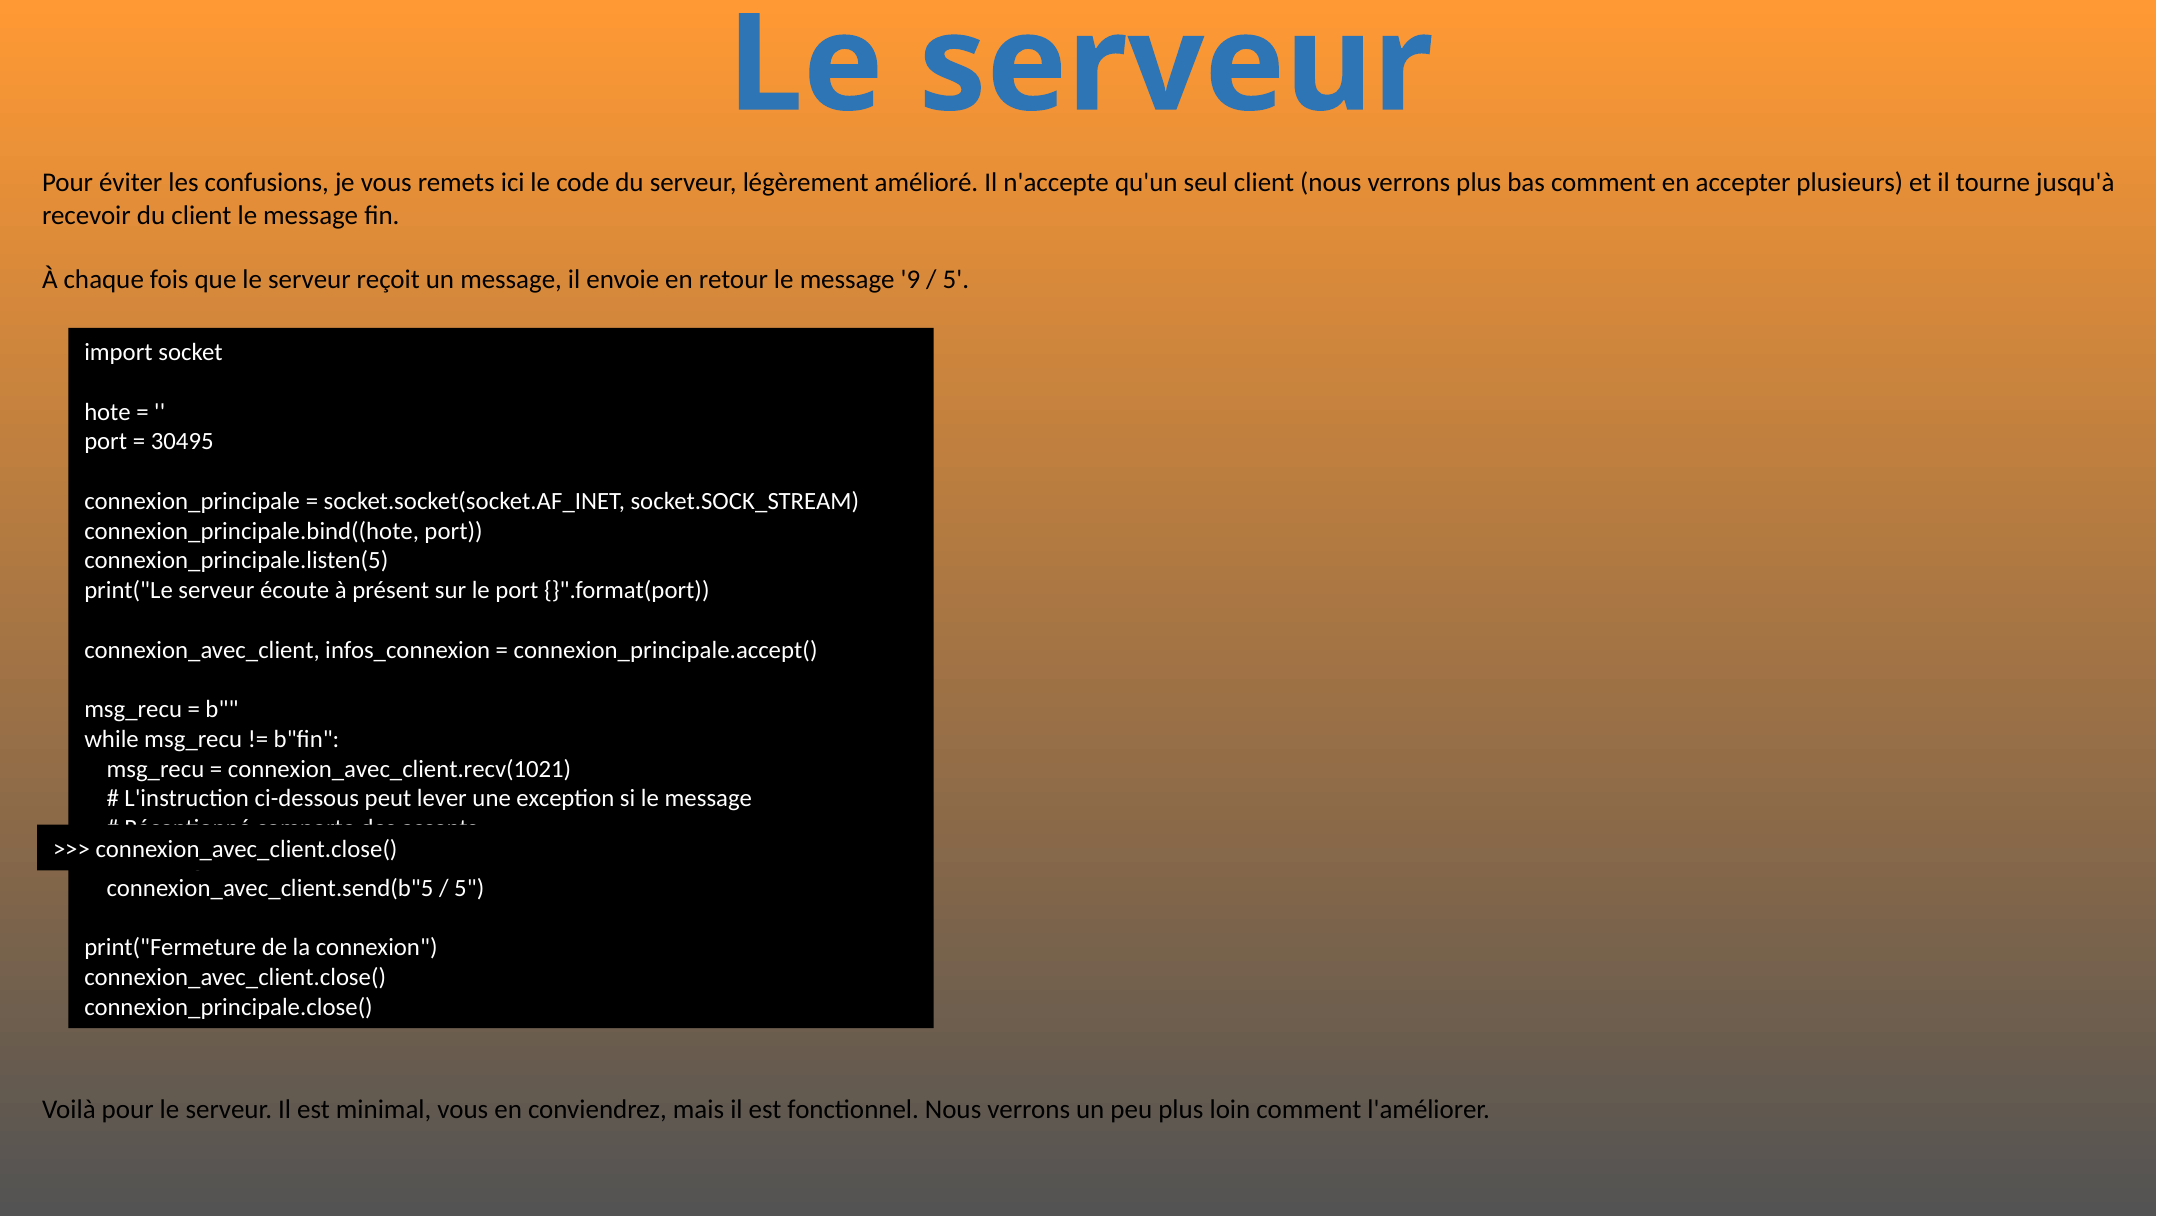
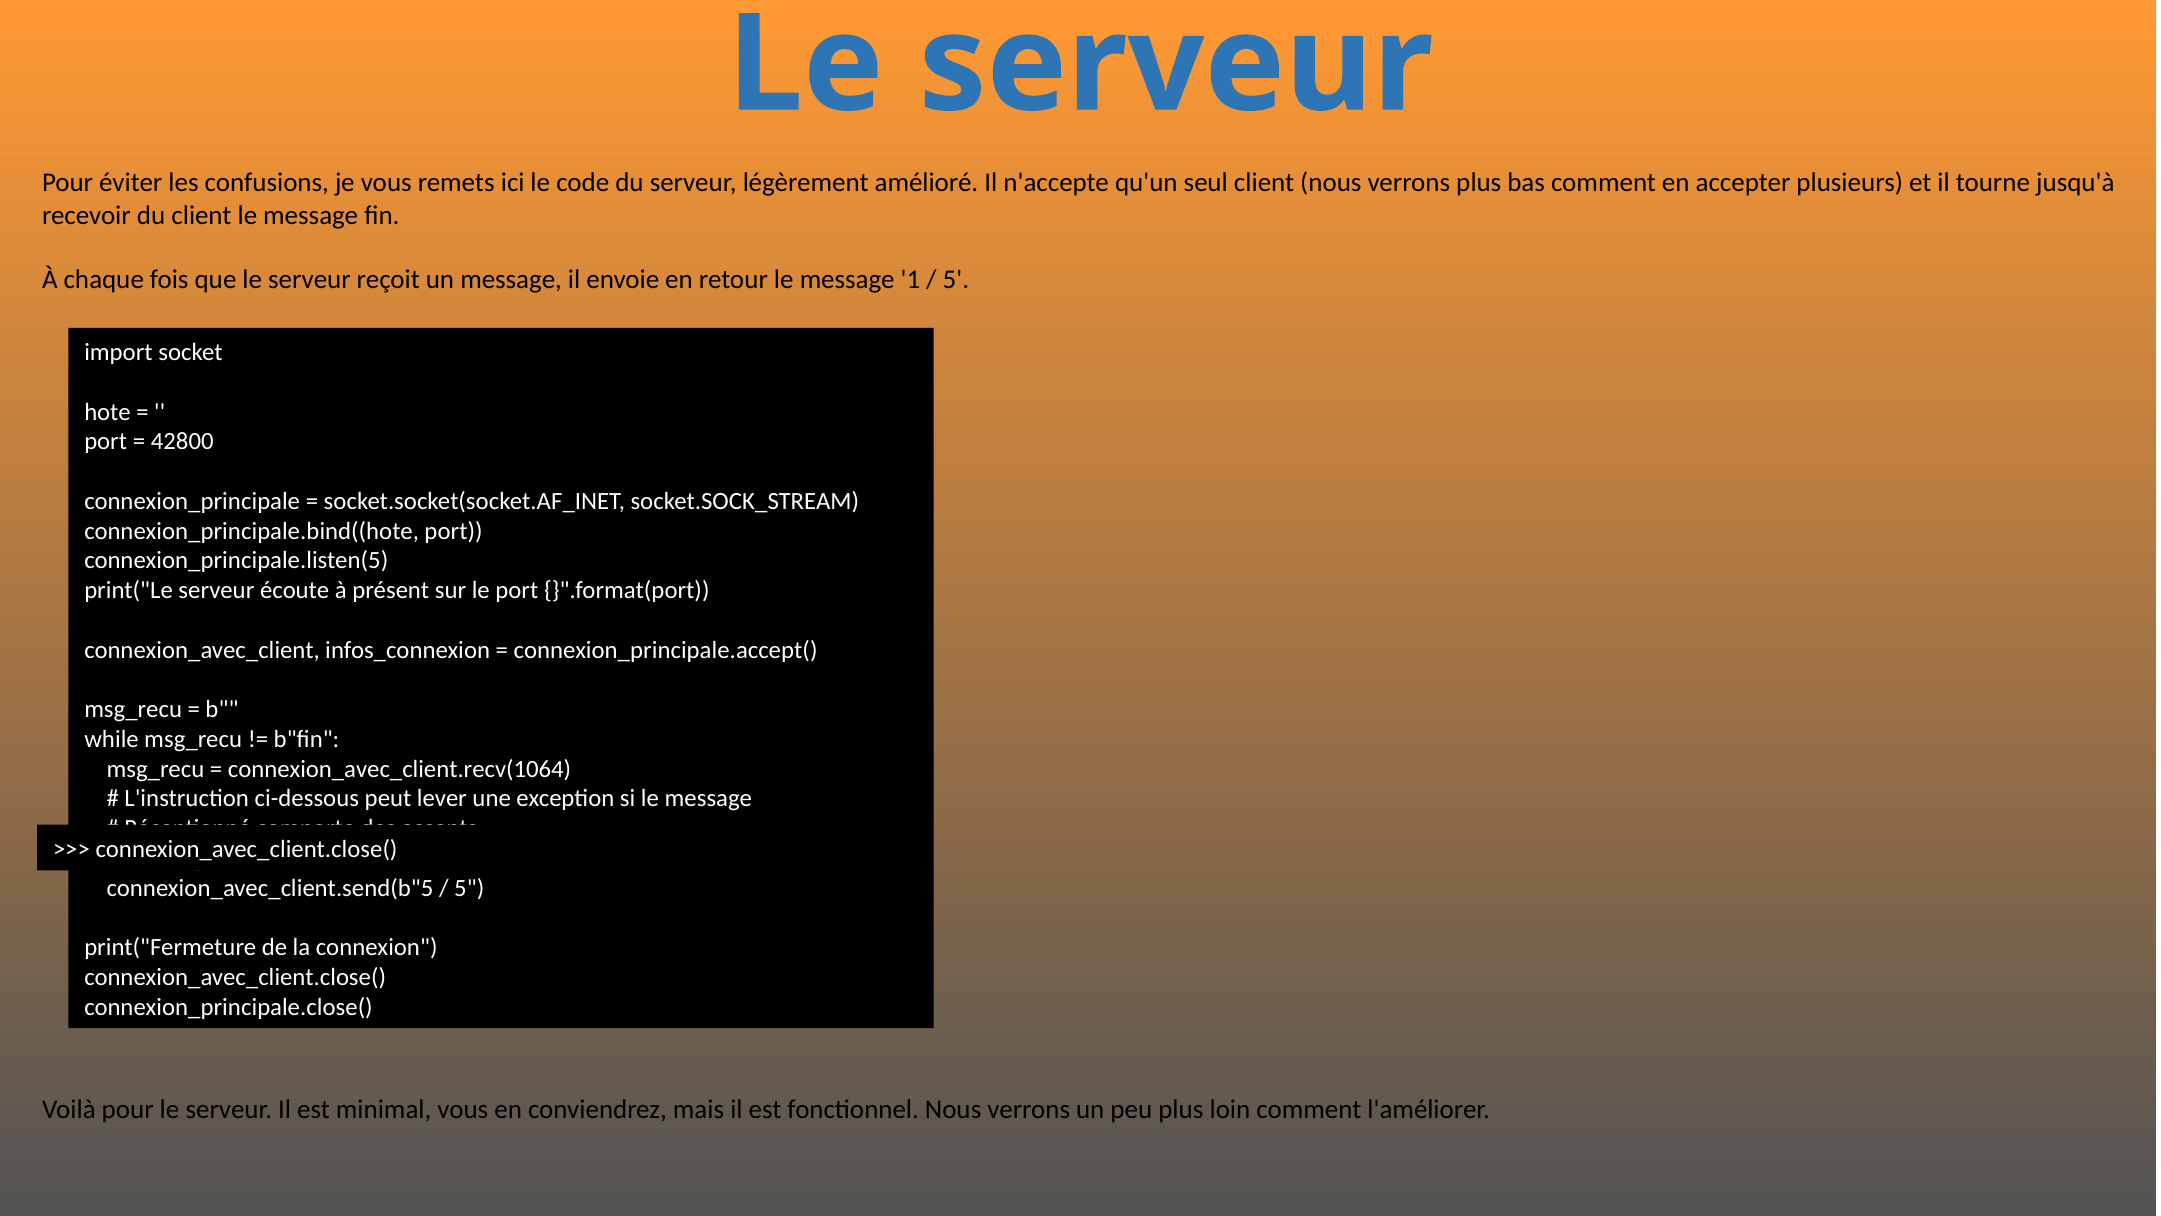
9: 9 -> 1
30495: 30495 -> 42800
connexion_avec_client.recv(1021: connexion_avec_client.recv(1021 -> connexion_avec_client.recv(1064
